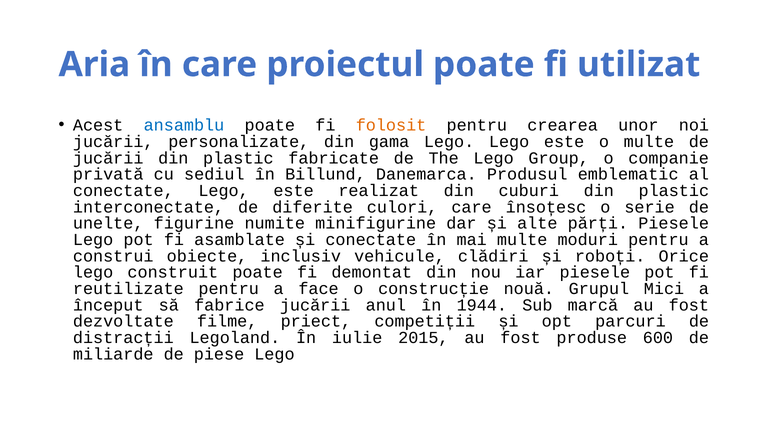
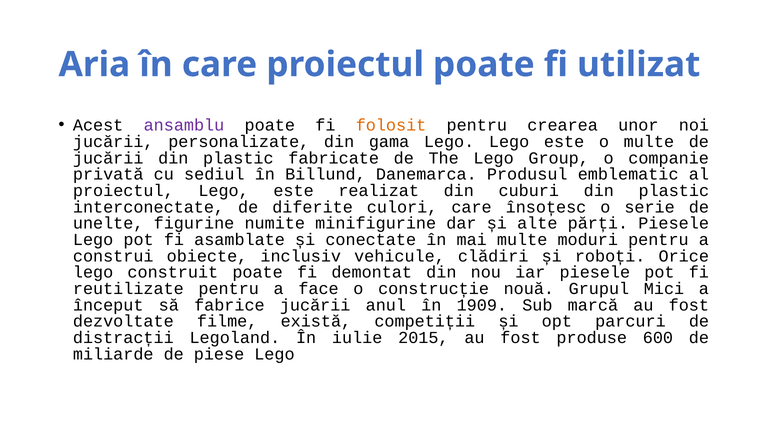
ansamblu colour: blue -> purple
conectate at (123, 191): conectate -> proiectul
1944: 1944 -> 1909
priect: priect -> există
